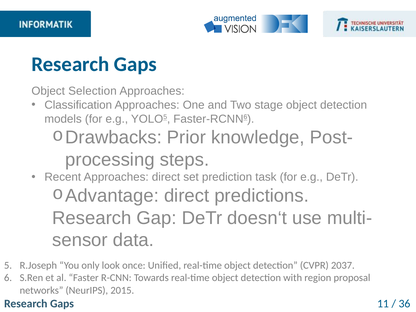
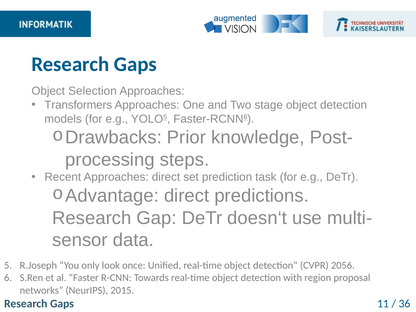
Classification: Classification -> Transformers
2037: 2037 -> 2056
